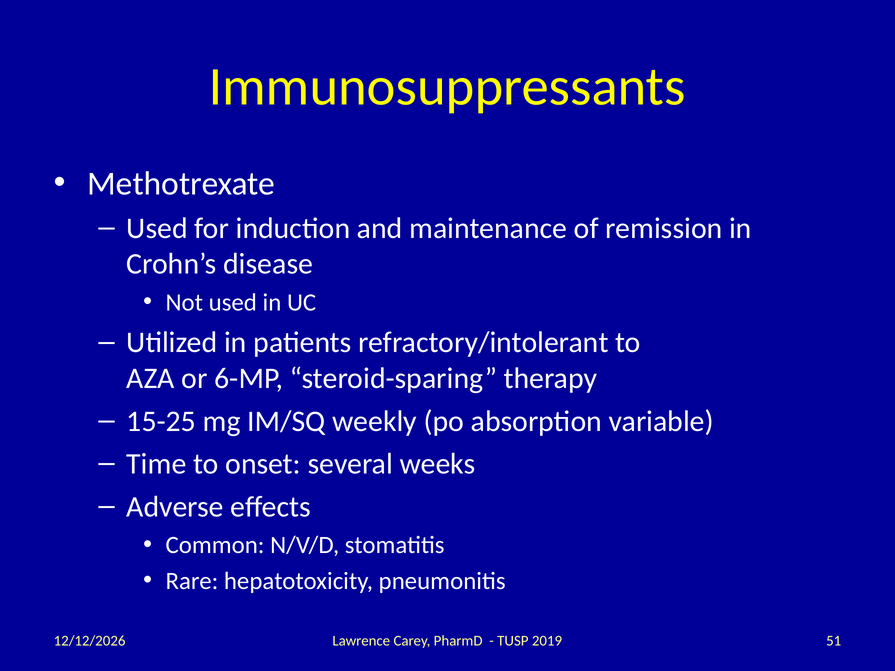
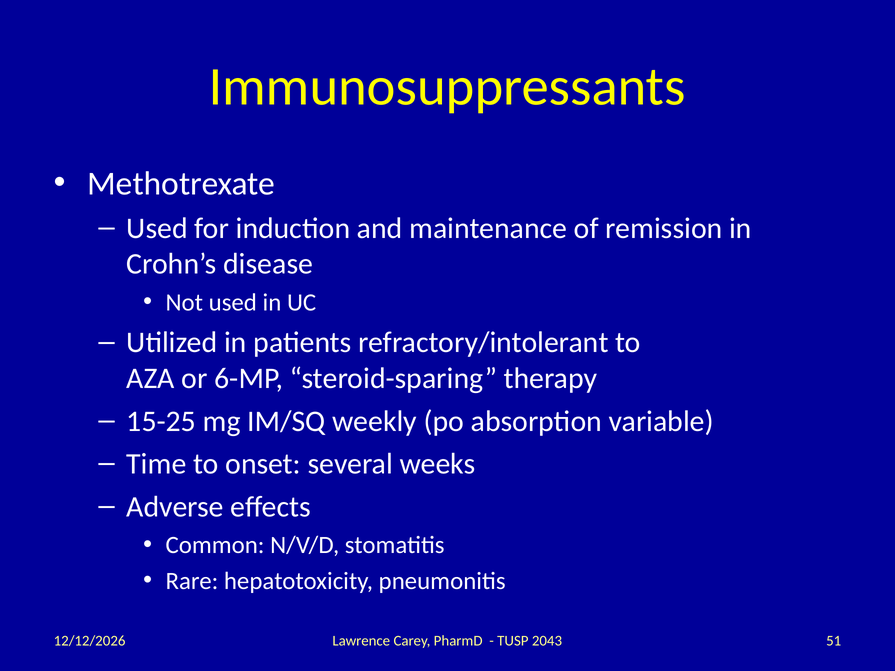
2019: 2019 -> 2043
